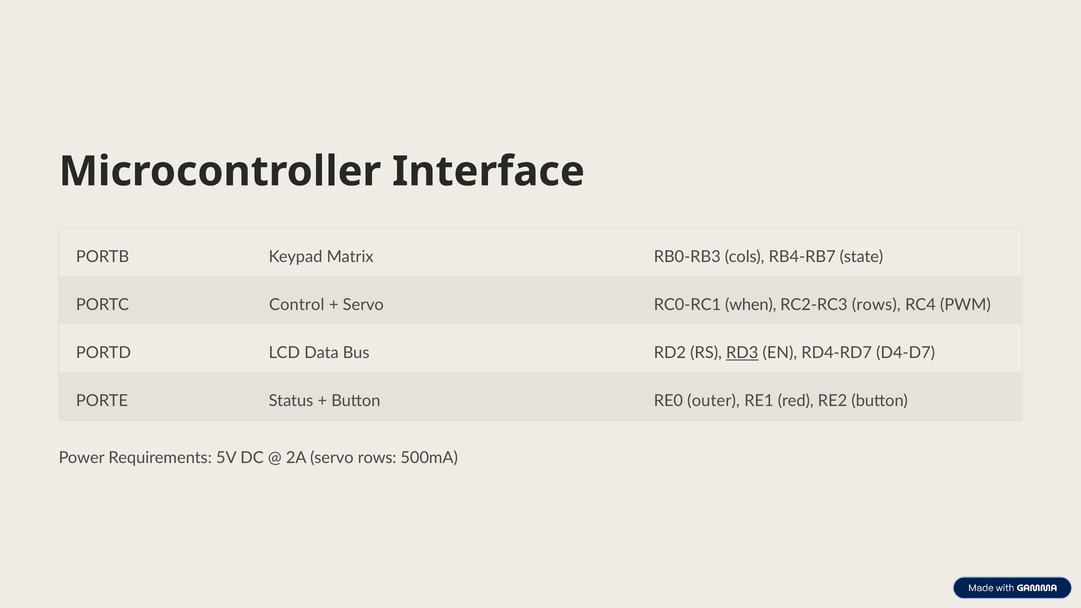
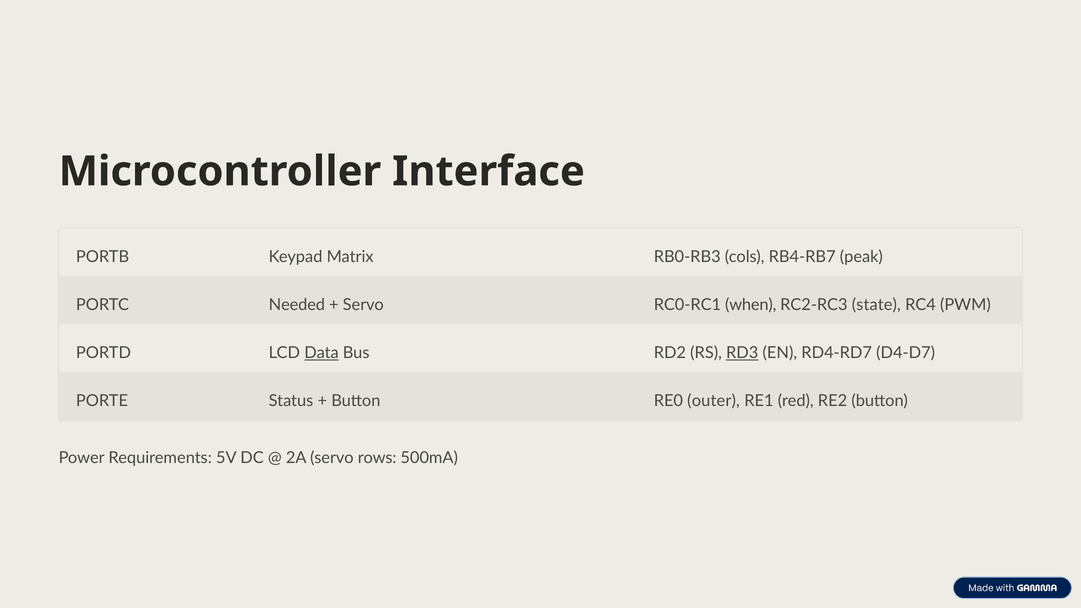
state: state -> peak
Control: Control -> Needed
RC2-RC3 rows: rows -> state
Data underline: none -> present
